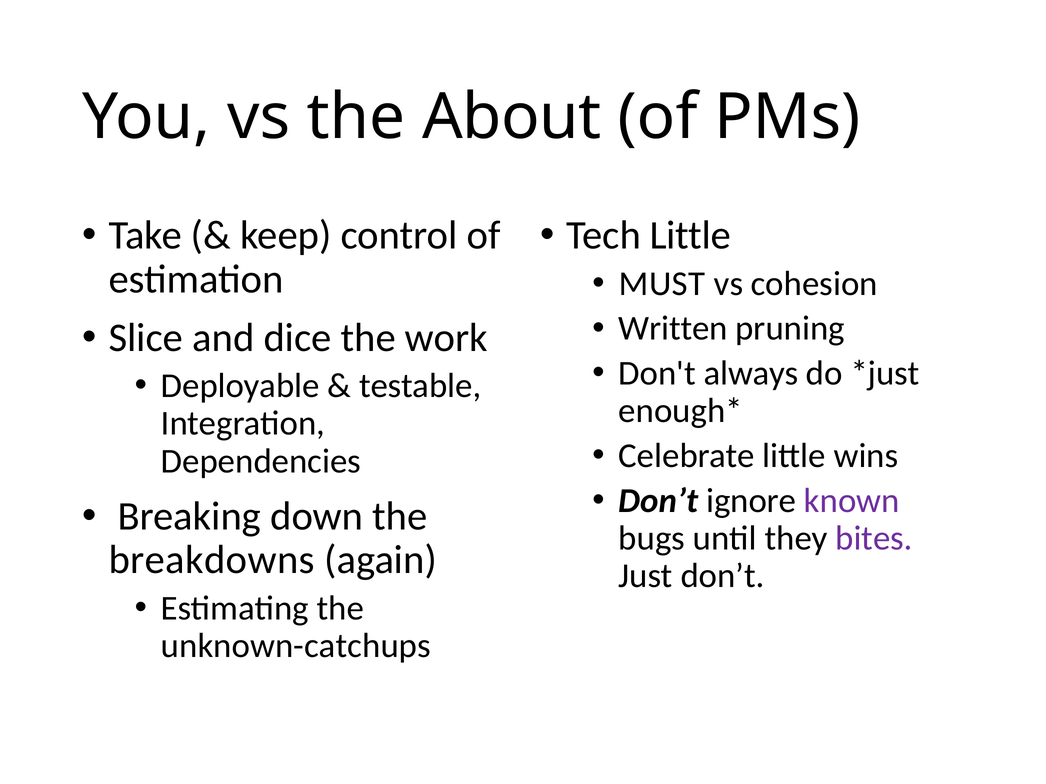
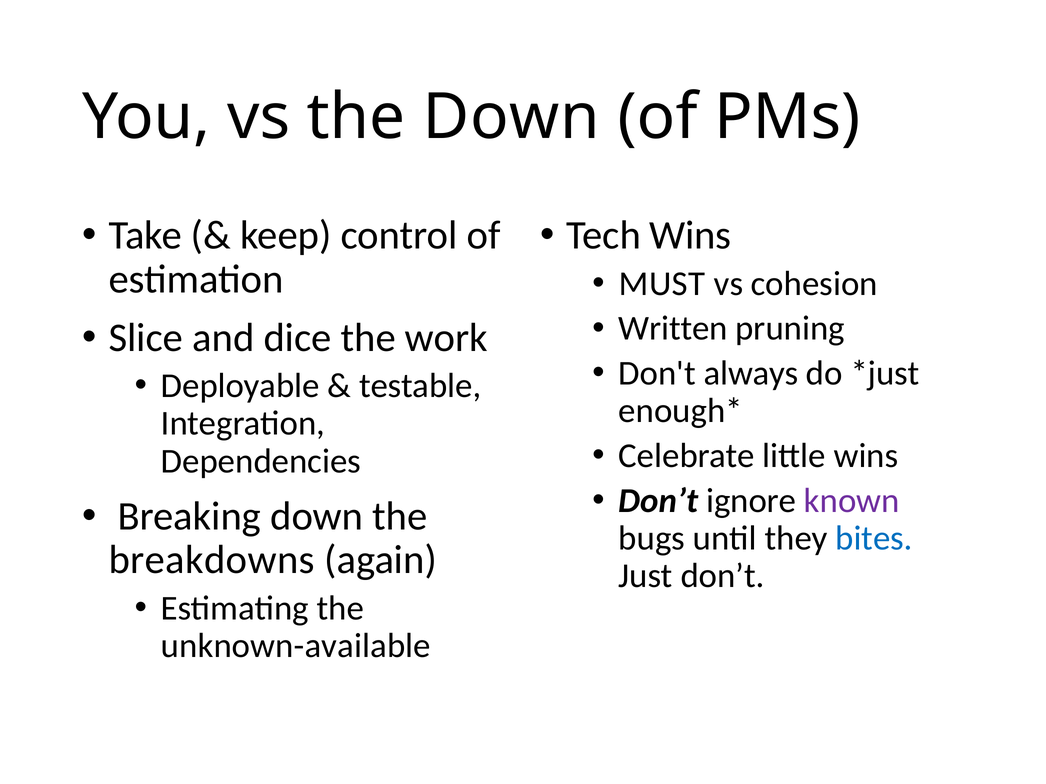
the About: About -> Down
Tech Little: Little -> Wins
bites colour: purple -> blue
unknown-catchups: unknown-catchups -> unknown-available
